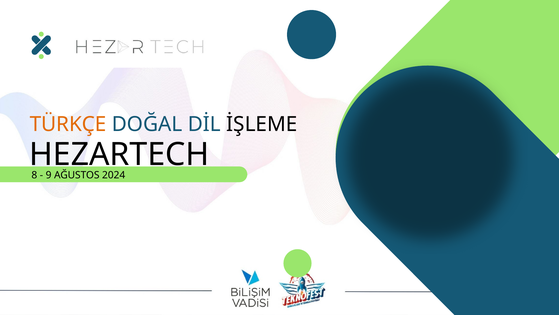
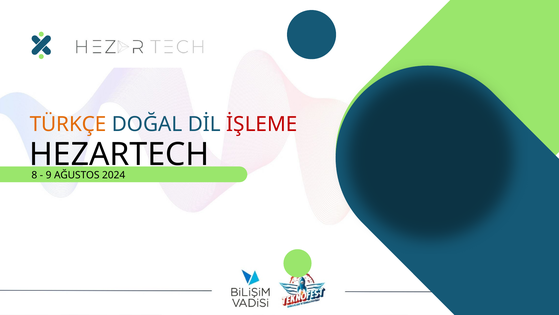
İŞLEME colour: black -> red
